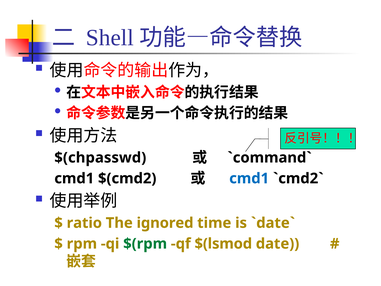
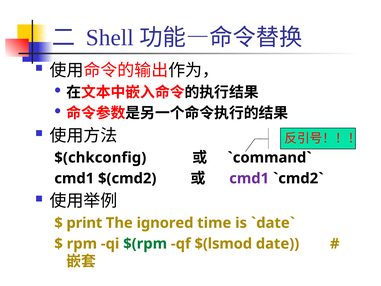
$(chpasswd: $(chpasswd -> $(chkconfig
cmd1 at (249, 178) colour: blue -> purple
ratio: ratio -> print
